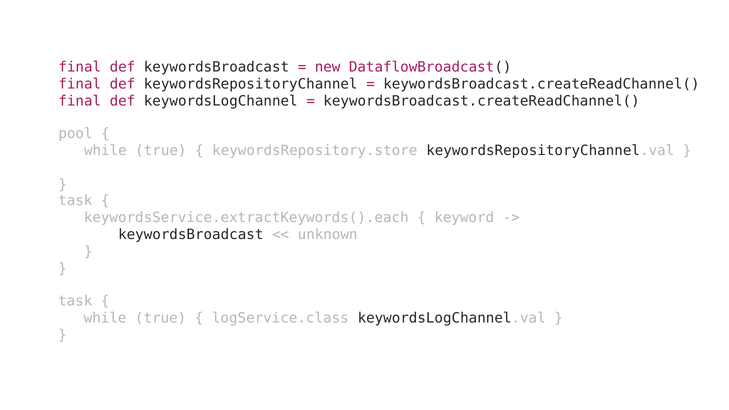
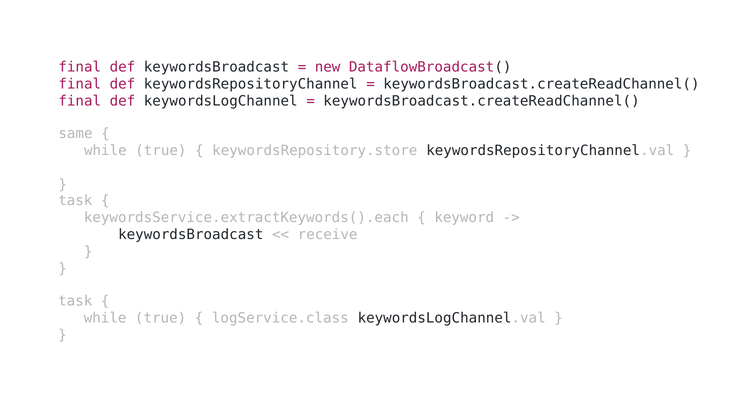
pool: pool -> same
unknown: unknown -> receive
